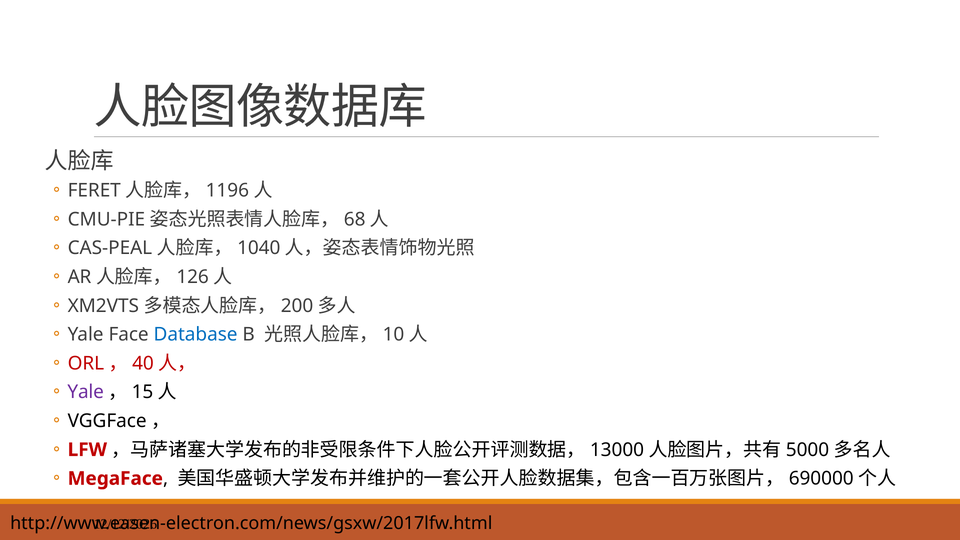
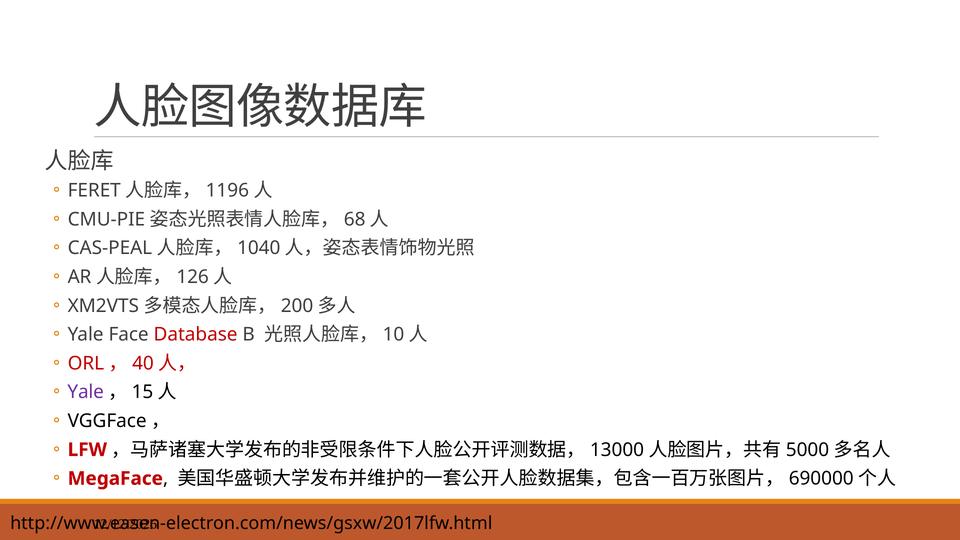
Database colour: blue -> red
